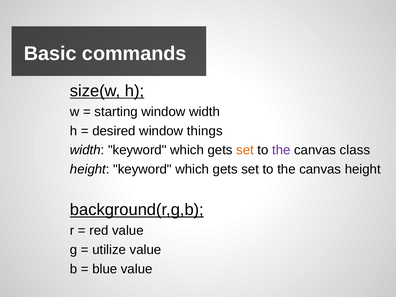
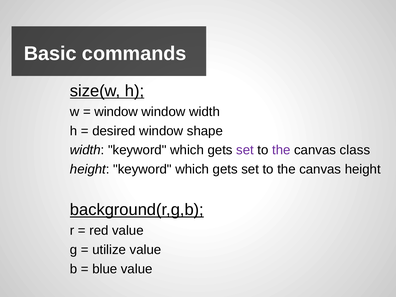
starting at (116, 112): starting -> window
things: things -> shape
set at (245, 150) colour: orange -> purple
